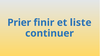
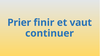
liste: liste -> vaut
